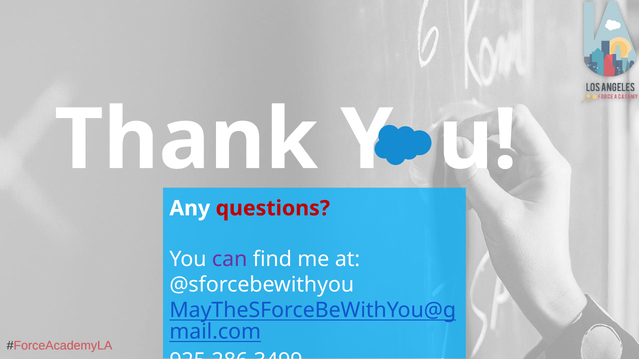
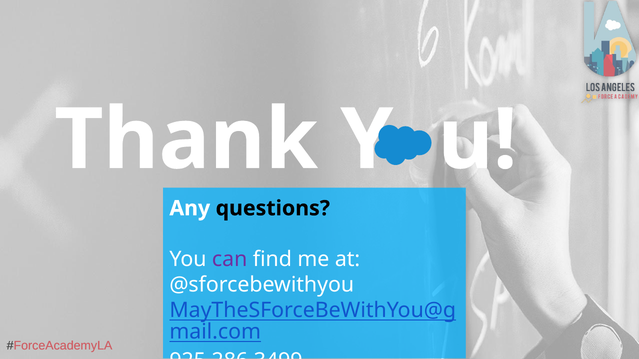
questions colour: red -> black
